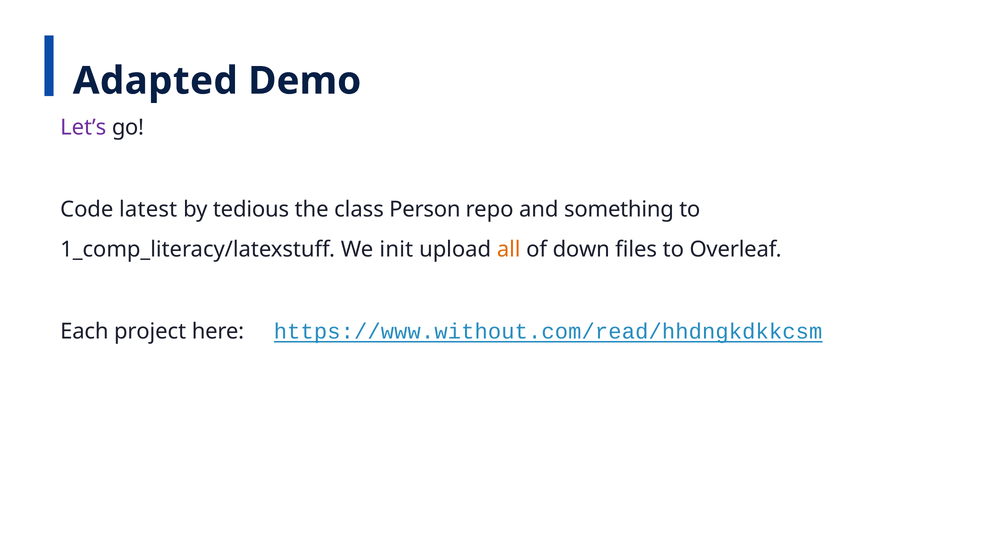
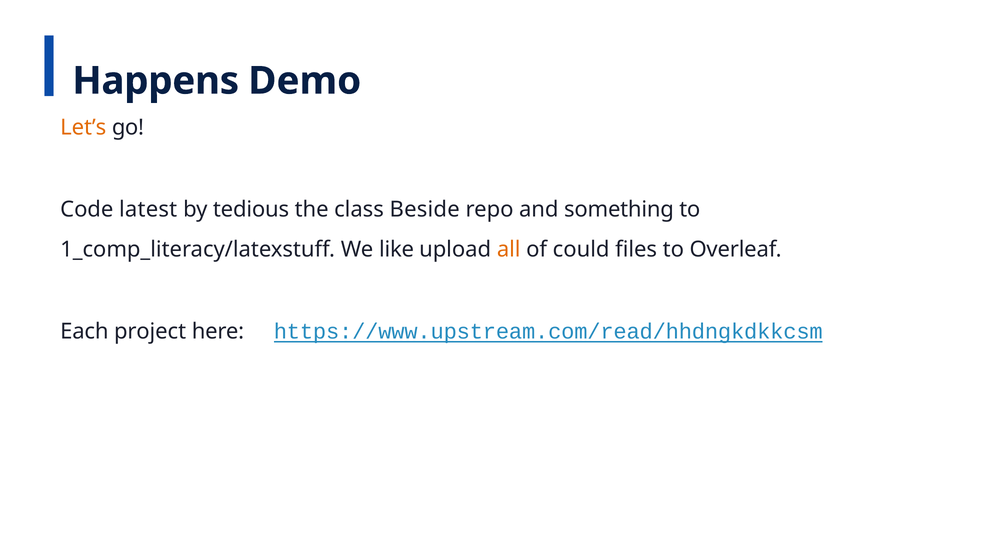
Adapted: Adapted -> Happens
Let’s colour: purple -> orange
Person: Person -> Beside
init: init -> like
down: down -> could
https://www.without.com/read/hhdngkdkkcsm: https://www.without.com/read/hhdngkdkkcsm -> https://www.upstream.com/read/hhdngkdkkcsm
